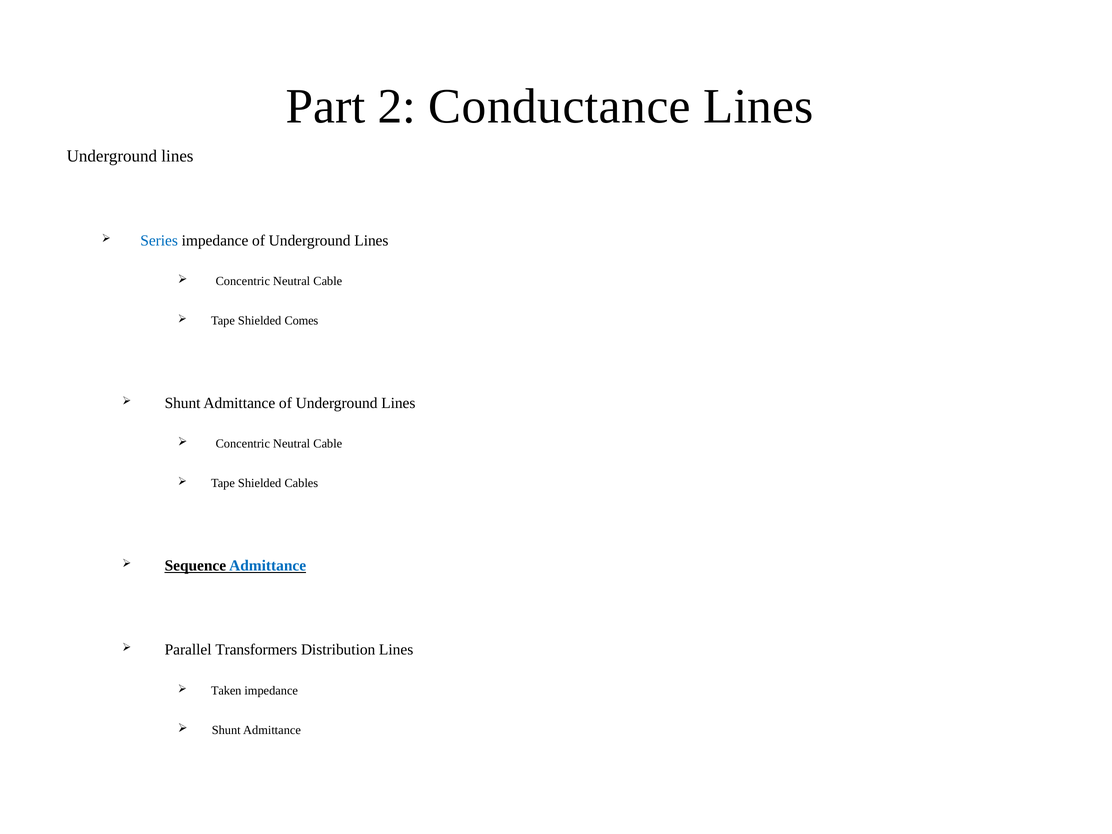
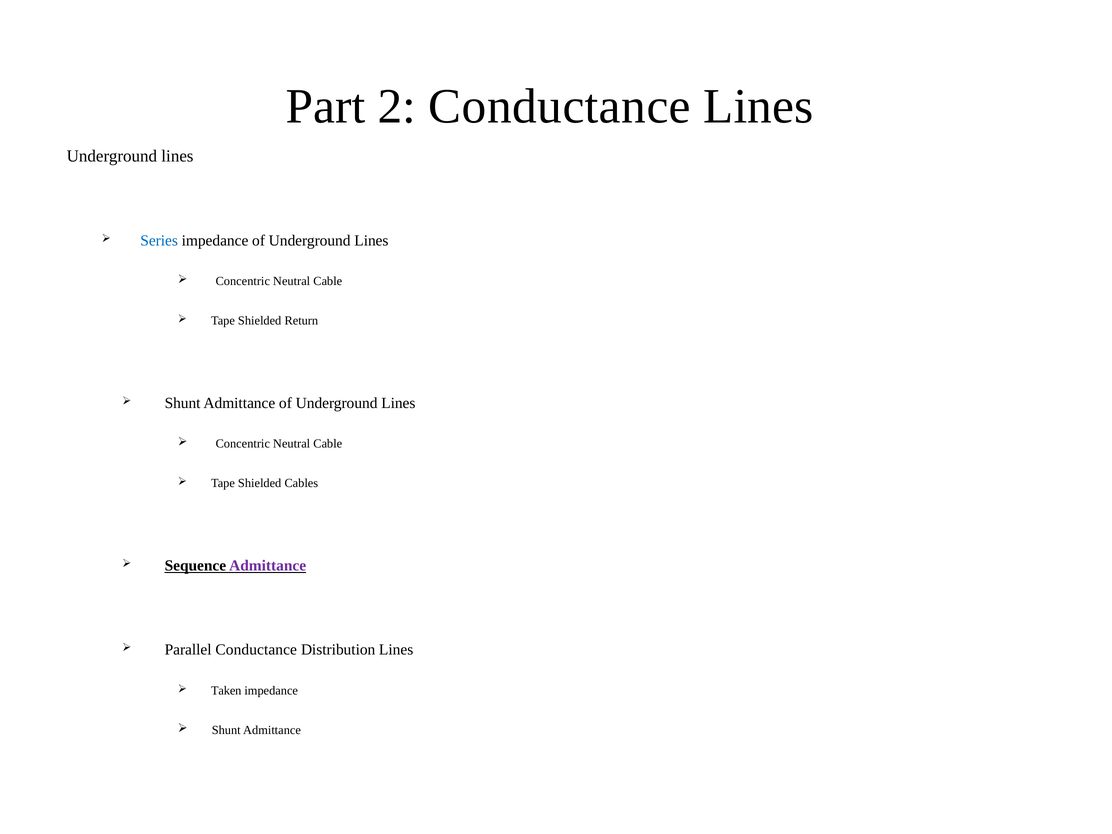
Comes: Comes -> Return
Admittance at (268, 566) colour: blue -> purple
Parallel Transformers: Transformers -> Conductance
